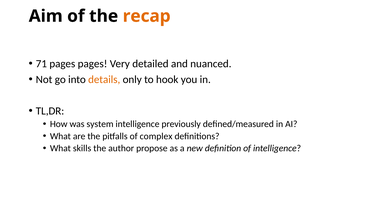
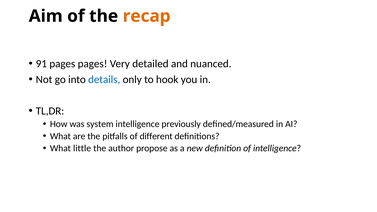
71: 71 -> 91
details colour: orange -> blue
complex: complex -> different
skills: skills -> little
